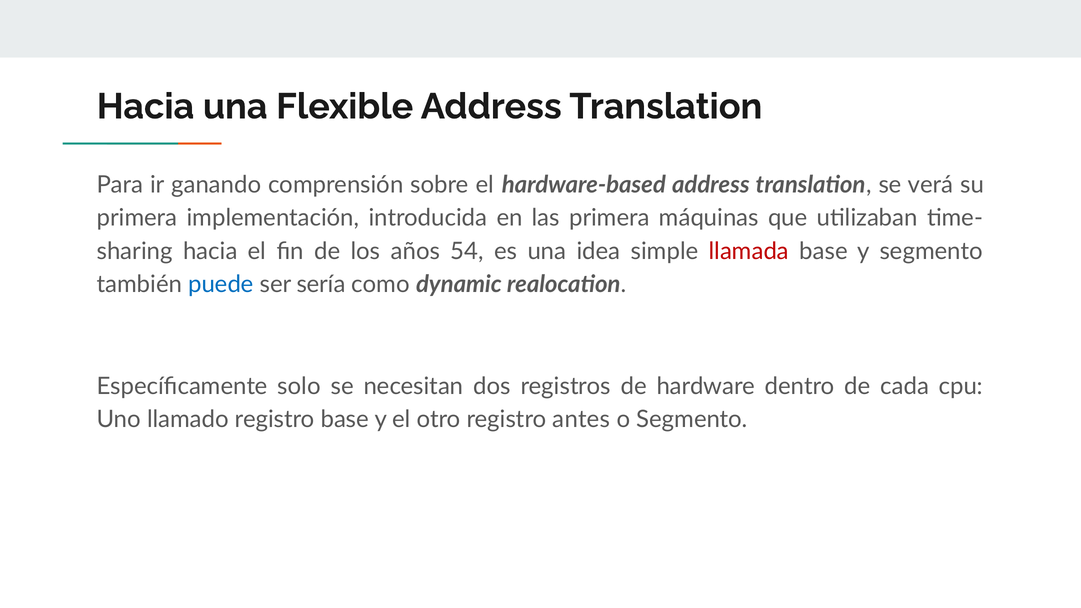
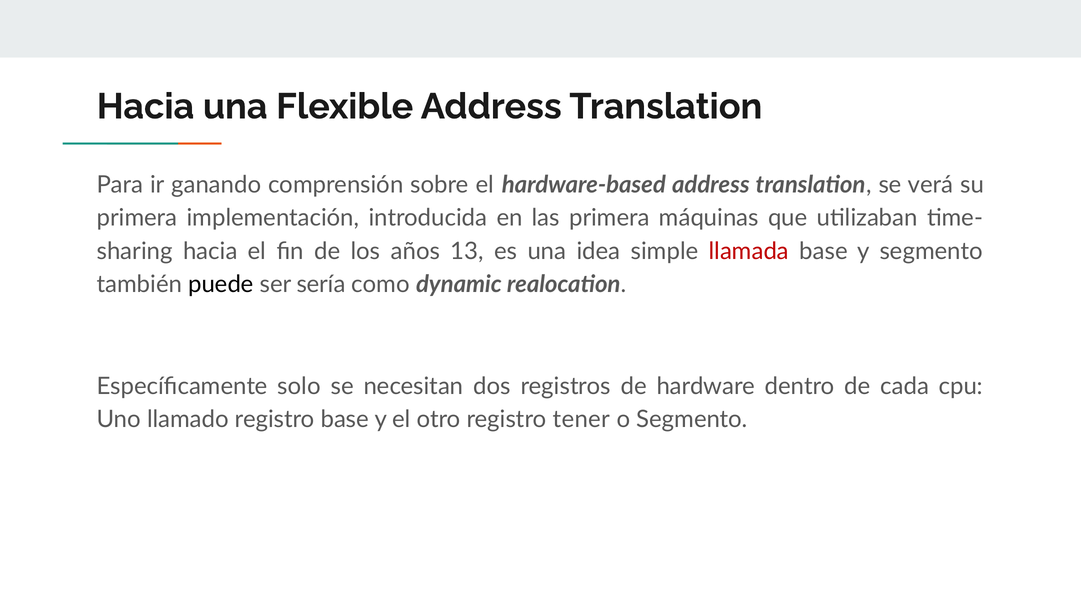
54: 54 -> 13
puede colour: blue -> black
antes: antes -> tener
